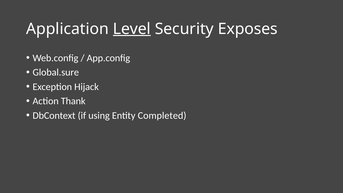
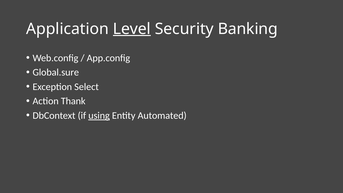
Exposes: Exposes -> Banking
Hijack: Hijack -> Select
using underline: none -> present
Completed: Completed -> Automated
